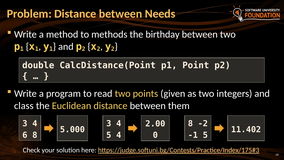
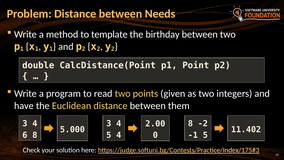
methods: methods -> template
class: class -> have
